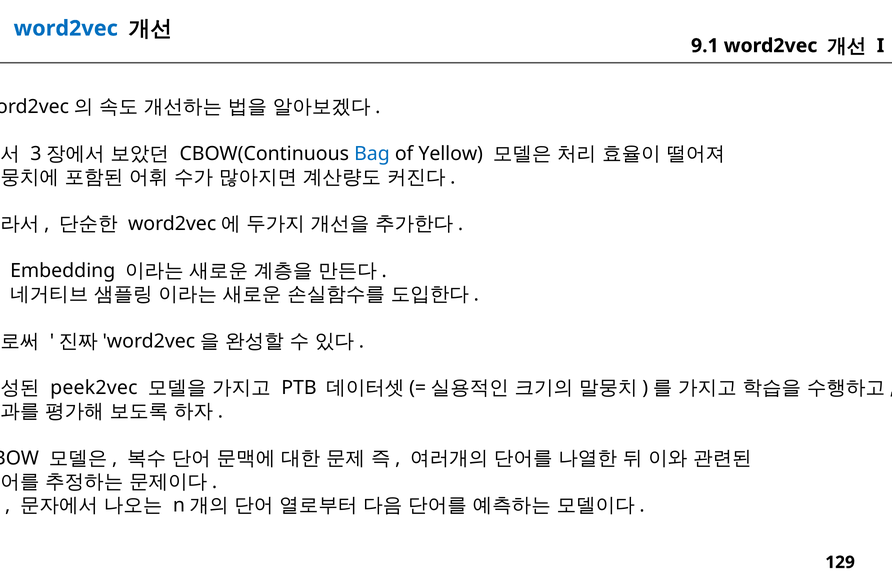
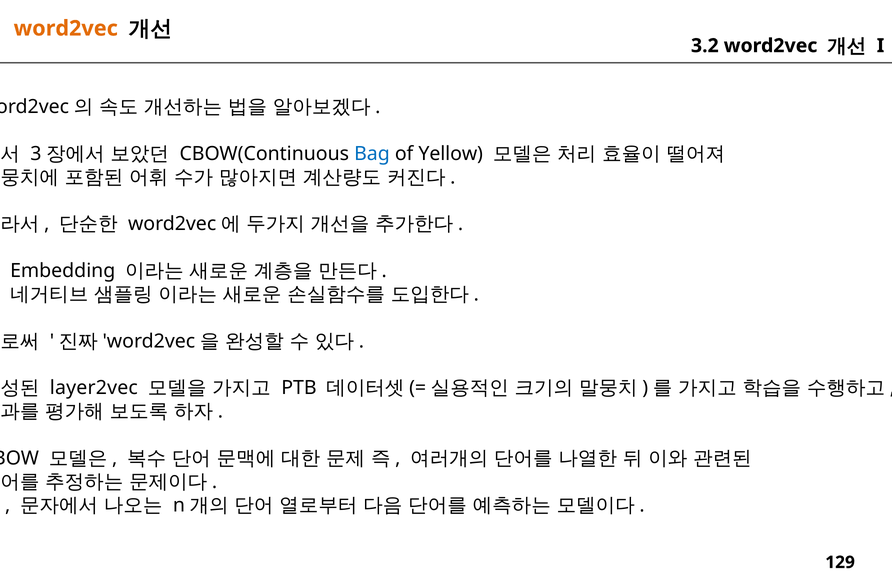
word2vec at (66, 28) colour: blue -> orange
9.1: 9.1 -> 3.2
peek2vec: peek2vec -> layer2vec
